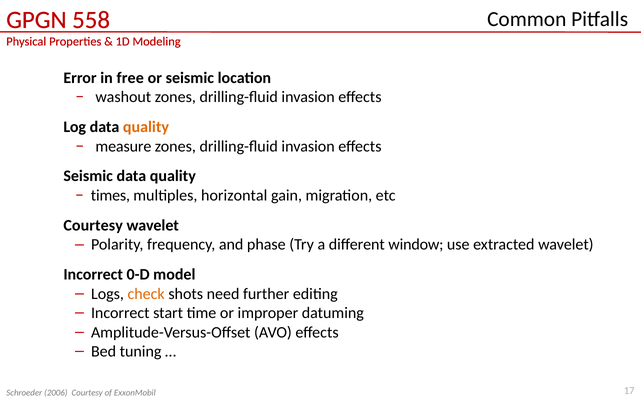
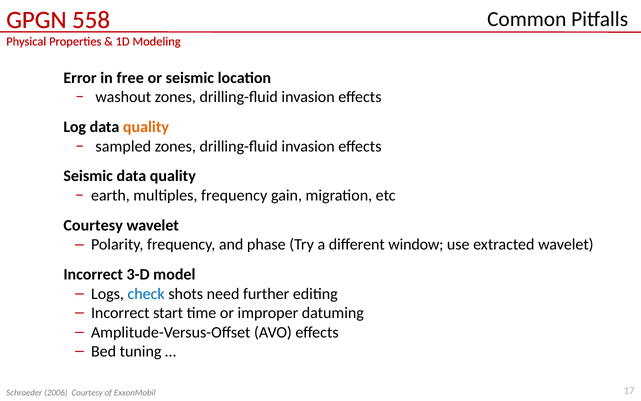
measure: measure -> sampled
times: times -> earth
multiples horizontal: horizontal -> frequency
0-D: 0-D -> 3-D
check colour: orange -> blue
